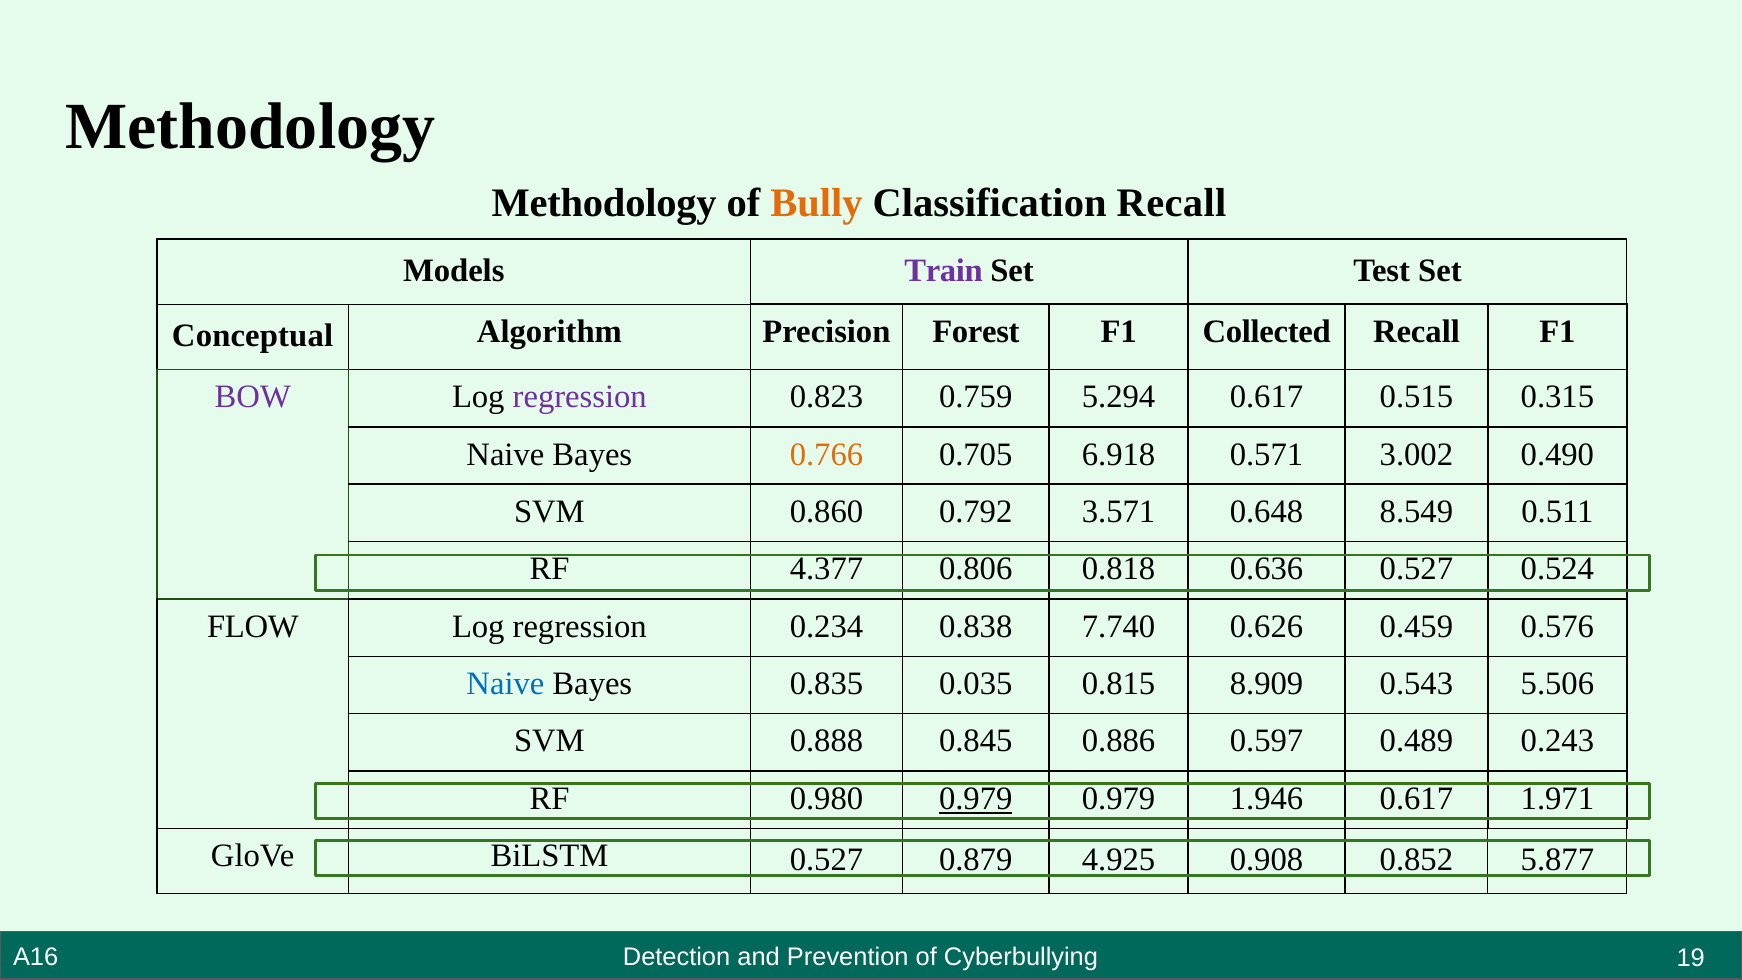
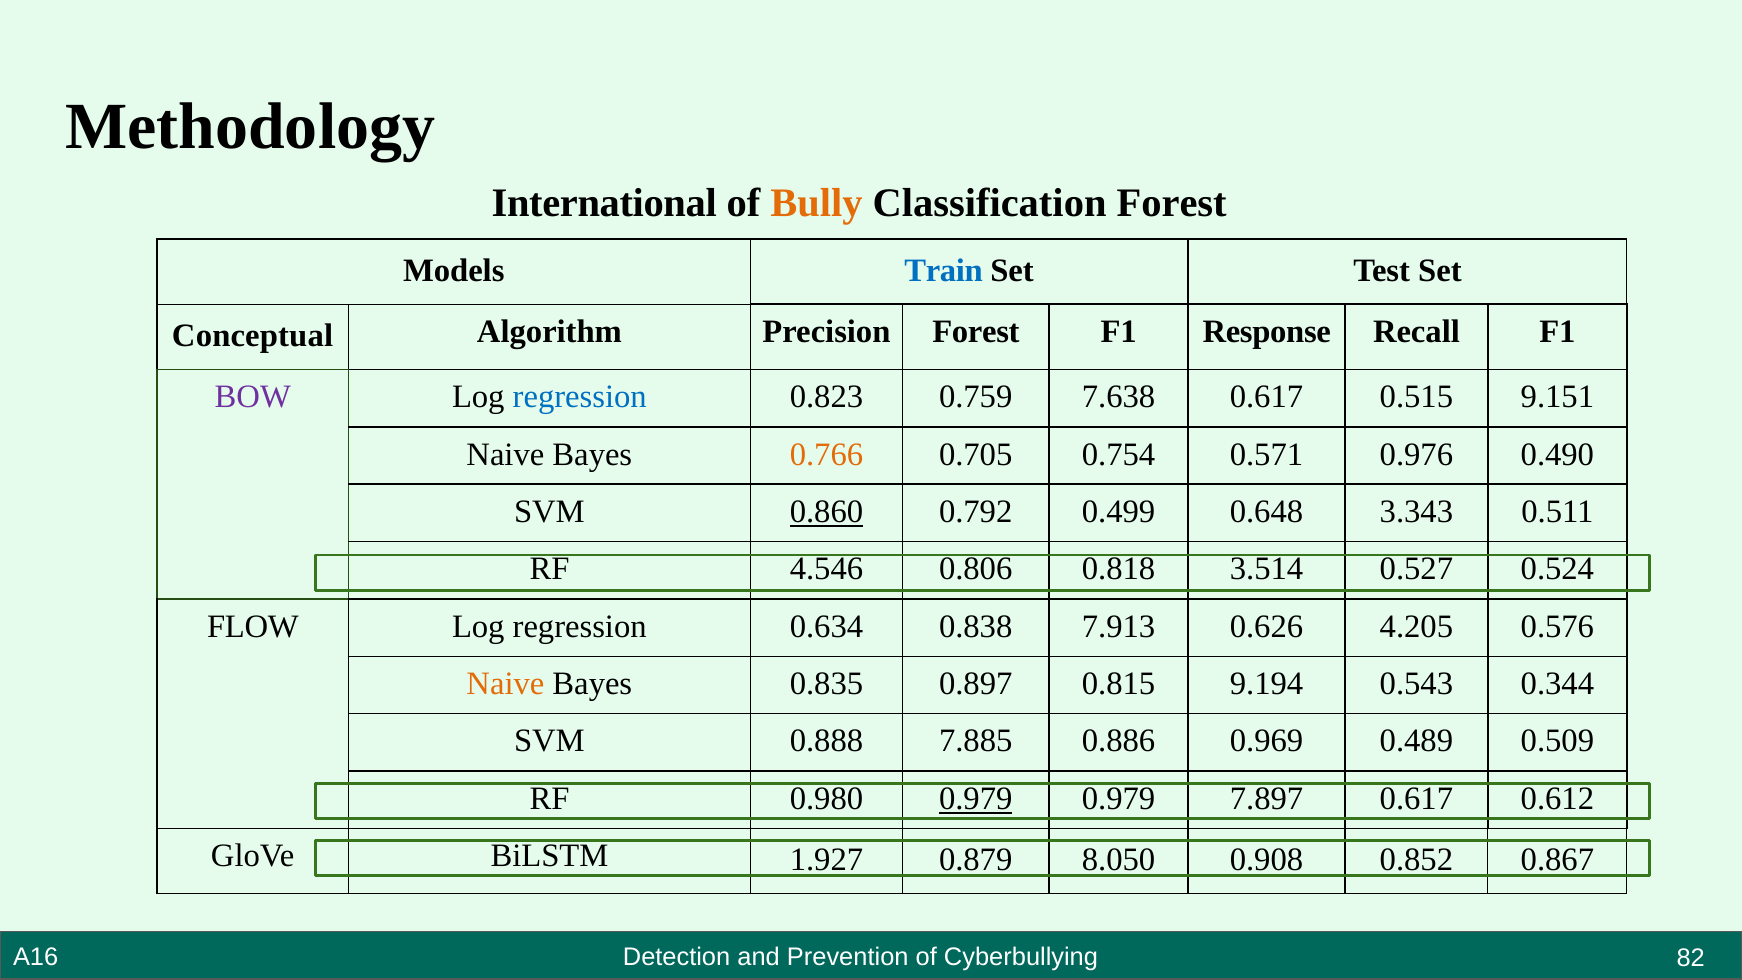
Methodology at (604, 203): Methodology -> International
Classification Recall: Recall -> Forest
Train colour: purple -> blue
Collected: Collected -> Response
regression at (580, 397) colour: purple -> blue
5.294: 5.294 -> 7.638
0.315: 0.315 -> 9.151
6.918: 6.918 -> 0.754
3.002: 3.002 -> 0.976
0.860 underline: none -> present
3.571: 3.571 -> 0.499
8.549: 8.549 -> 3.343
4.377: 4.377 -> 4.546
0.636: 0.636 -> 3.514
0.234: 0.234 -> 0.634
7.740: 7.740 -> 7.913
0.459: 0.459 -> 4.205
Naive at (505, 684) colour: blue -> orange
0.035: 0.035 -> 0.897
8.909: 8.909 -> 9.194
5.506: 5.506 -> 0.344
0.845: 0.845 -> 7.885
0.597: 0.597 -> 0.969
0.243: 0.243 -> 0.509
1.946: 1.946 -> 7.897
1.971: 1.971 -> 0.612
BiLSTM 0.527: 0.527 -> 1.927
4.925: 4.925 -> 8.050
5.877: 5.877 -> 0.867
19: 19 -> 82
